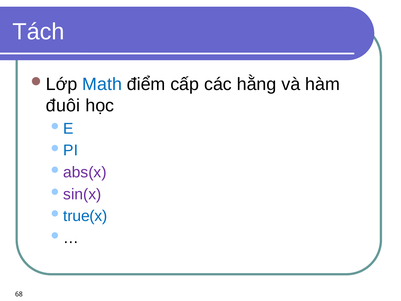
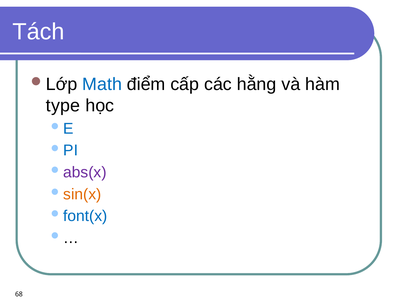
đuôi: đuôi -> type
sin(x colour: purple -> orange
true(x: true(x -> font(x
